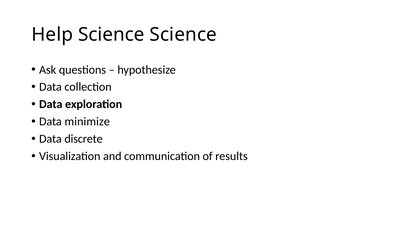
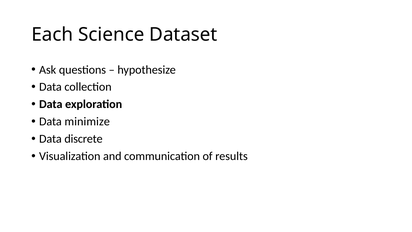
Help: Help -> Each
Science Science: Science -> Dataset
